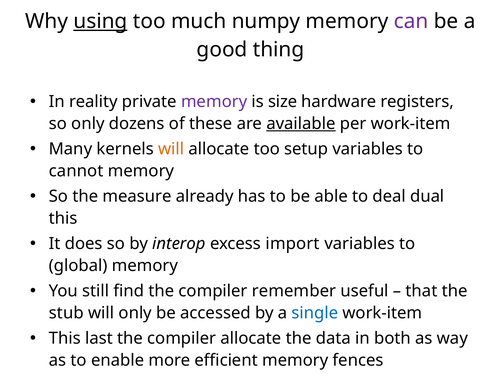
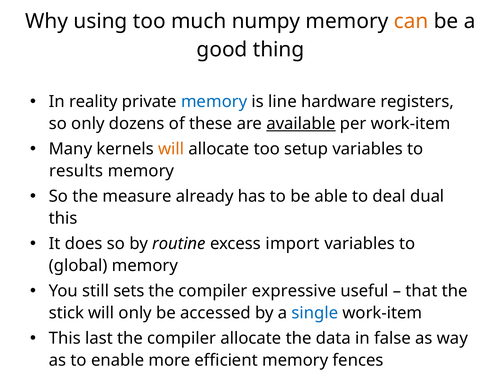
using underline: present -> none
can colour: purple -> orange
memory at (214, 102) colour: purple -> blue
size: size -> line
cannot: cannot -> results
interop: interop -> routine
find: find -> sets
remember: remember -> expressive
stub: stub -> stick
both: both -> false
